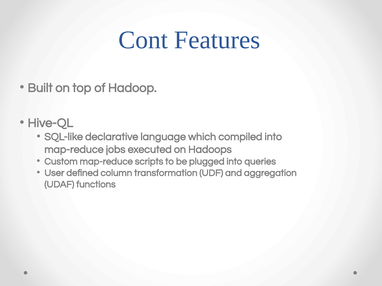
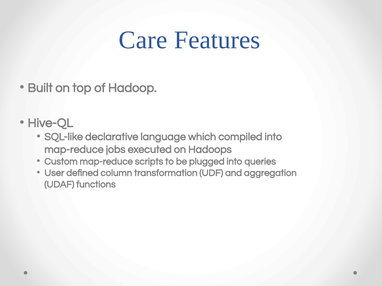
Cont: Cont -> Care
